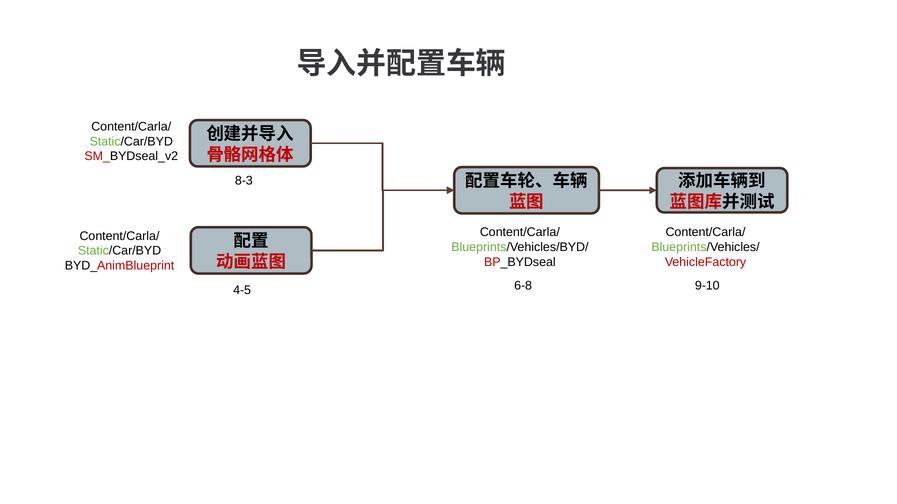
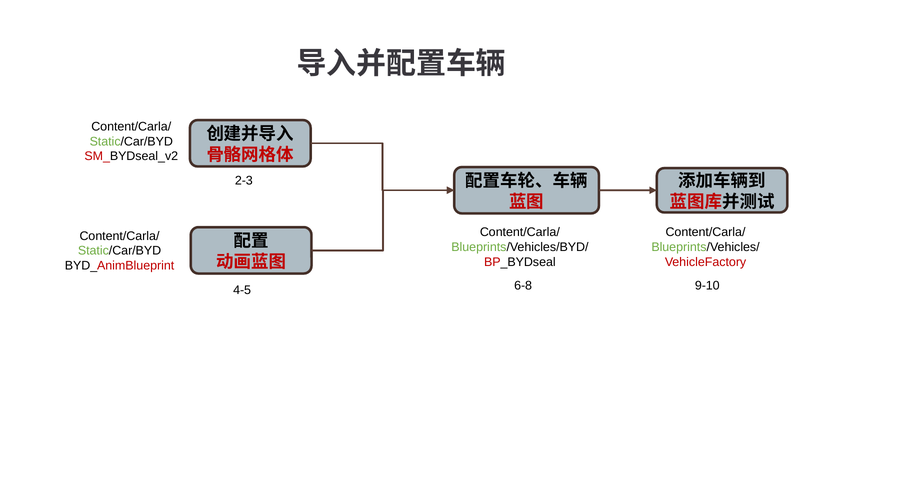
8-3: 8-3 -> 2-3
